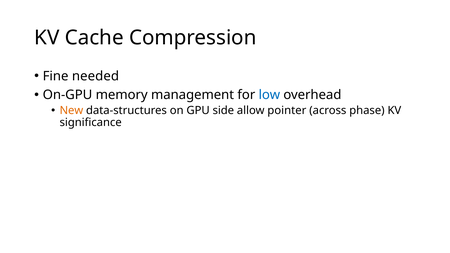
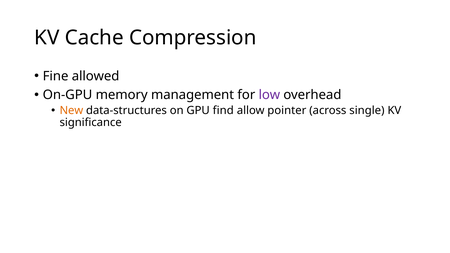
needed: needed -> allowed
low colour: blue -> purple
side: side -> find
phase: phase -> single
